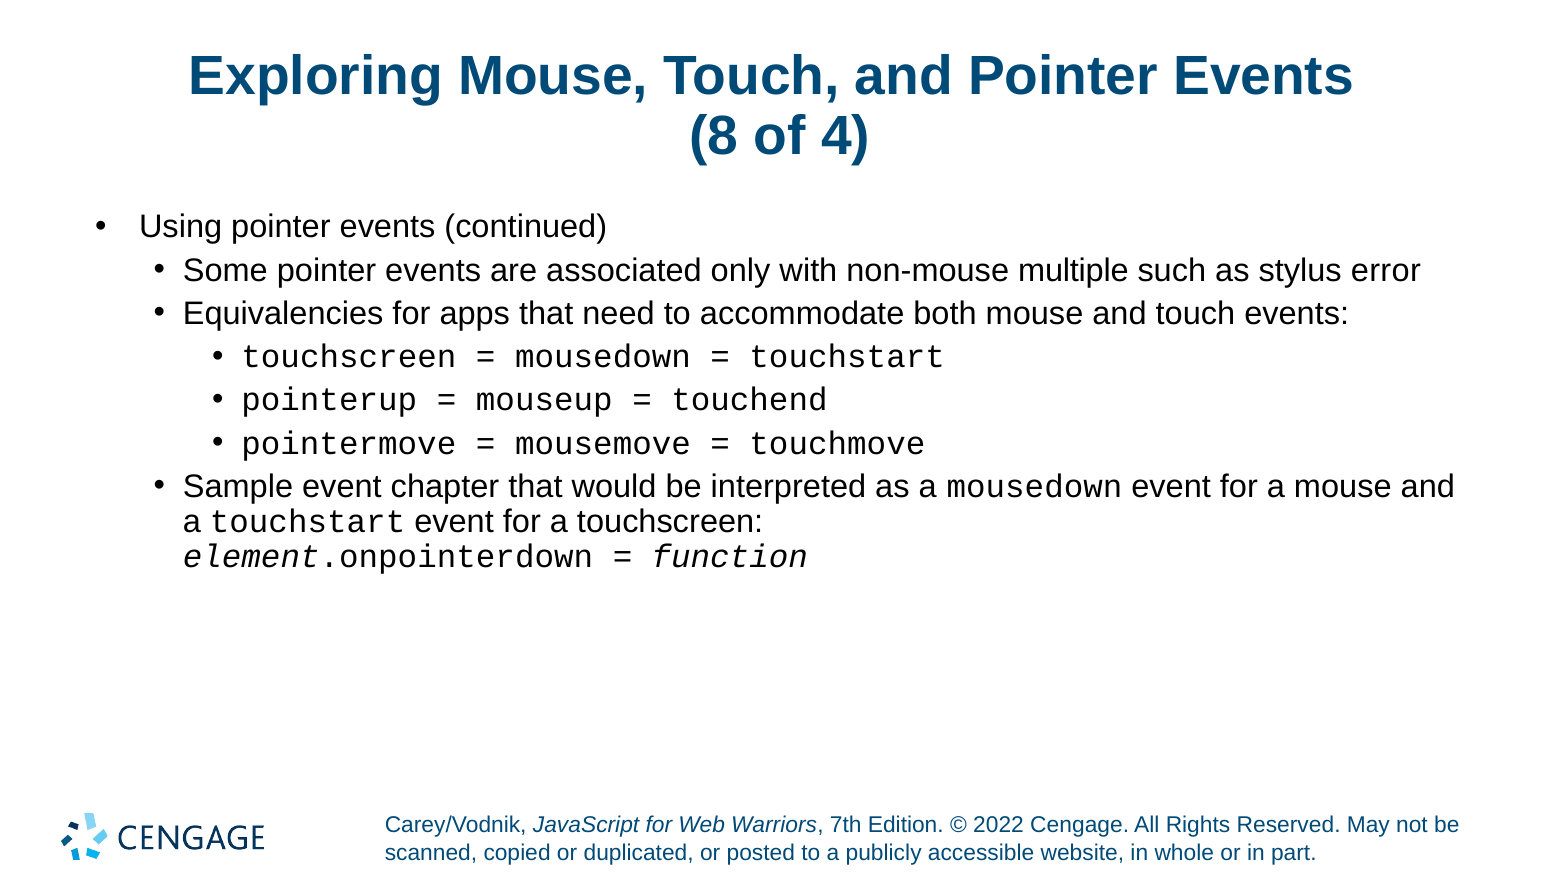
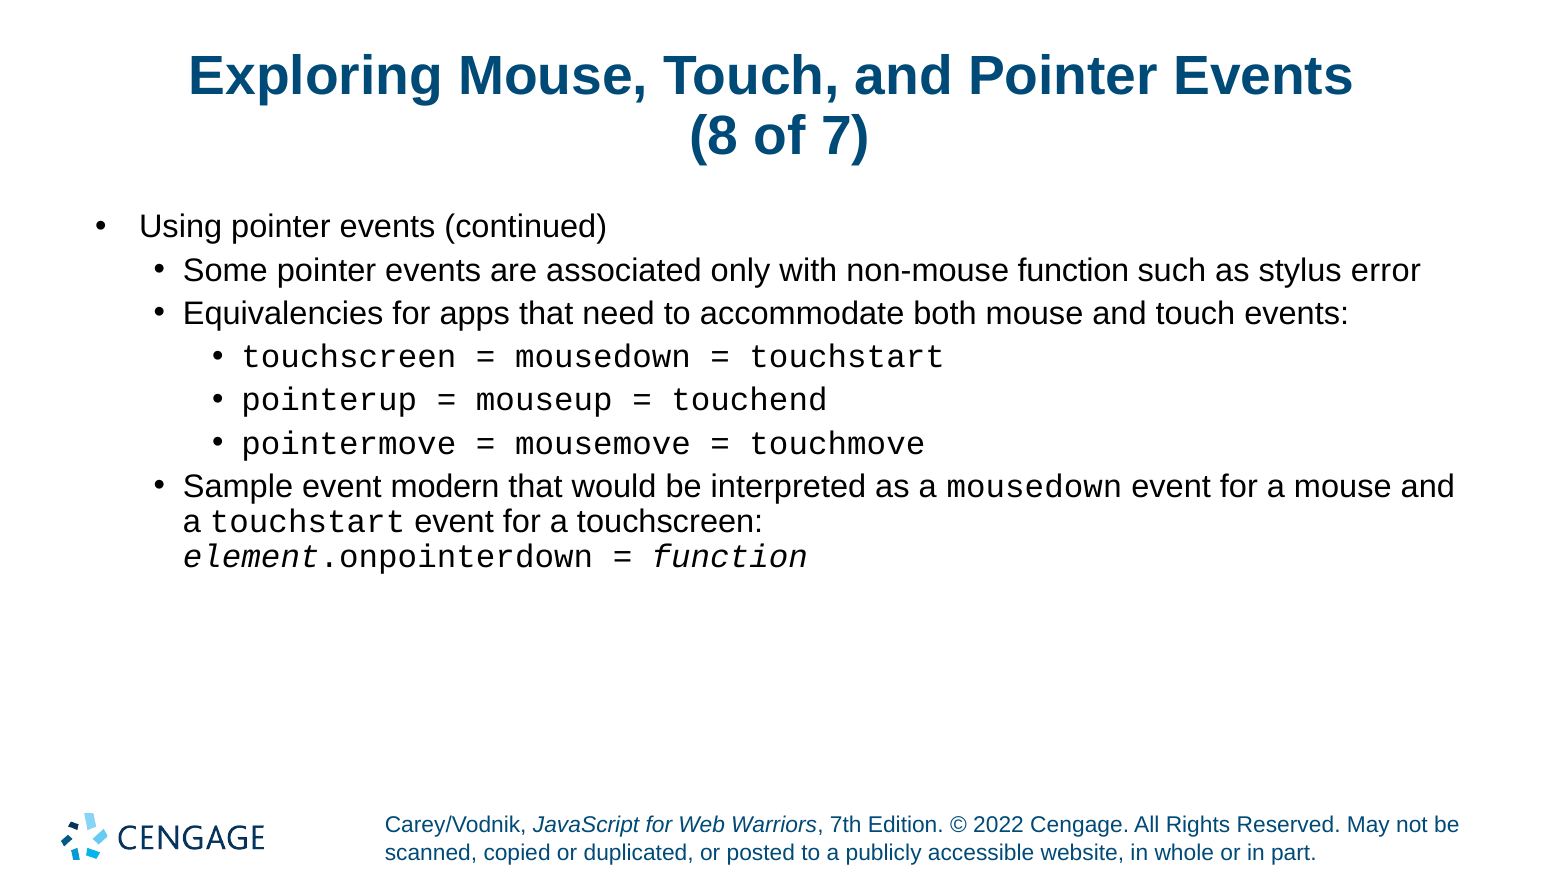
4: 4 -> 7
non-mouse multiple: multiple -> function
chapter: chapter -> modern
